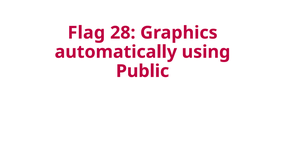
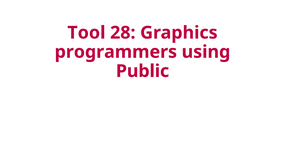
Flag: Flag -> Tool
automatically: automatically -> programmers
